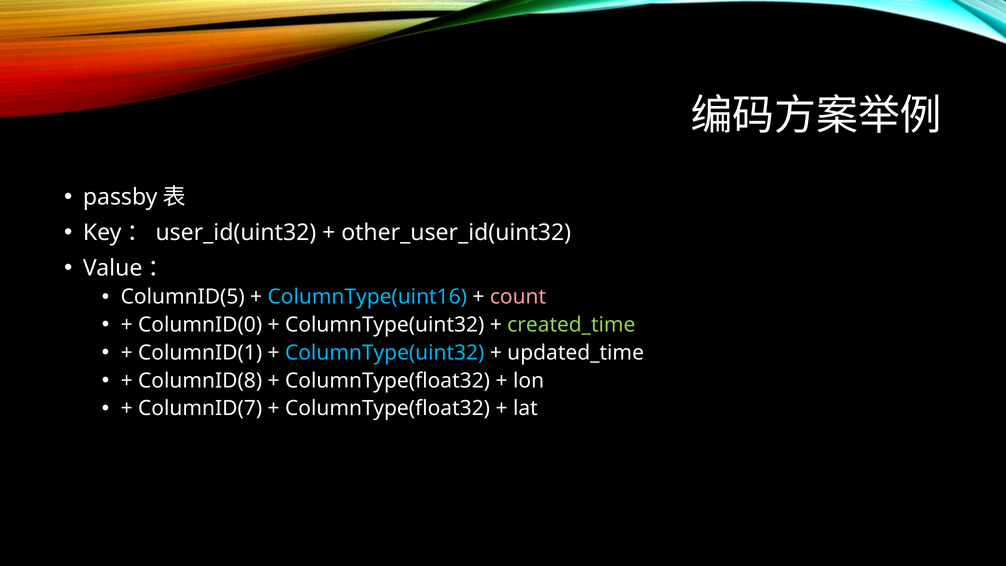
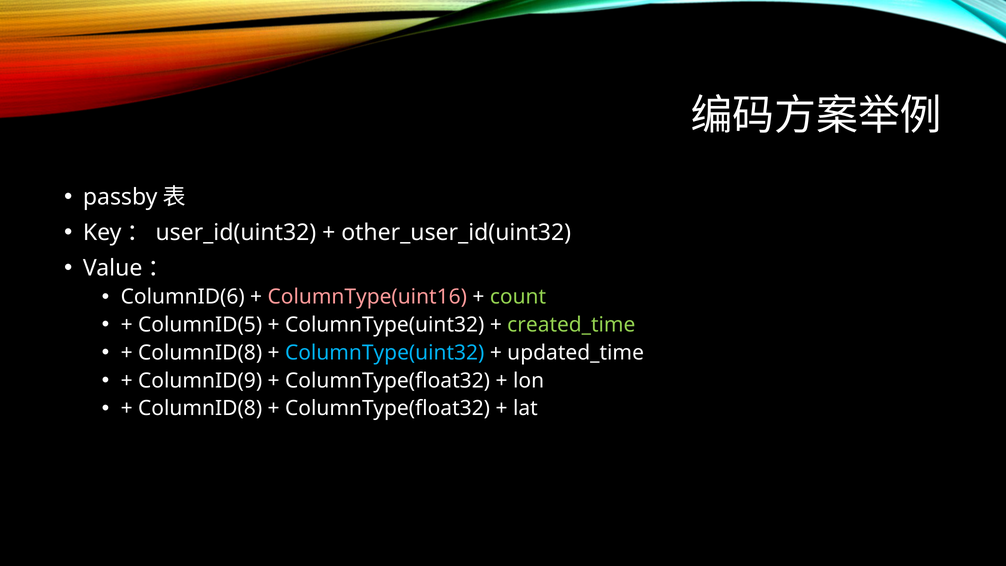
ColumnID(5: ColumnID(5 -> ColumnID(6
ColumnType(uint16 colour: light blue -> pink
count colour: pink -> light green
ColumnID(0: ColumnID(0 -> ColumnID(5
ColumnID(1 at (200, 353): ColumnID(1 -> ColumnID(8
ColumnID(8: ColumnID(8 -> ColumnID(9
ColumnID(7 at (200, 408): ColumnID(7 -> ColumnID(8
